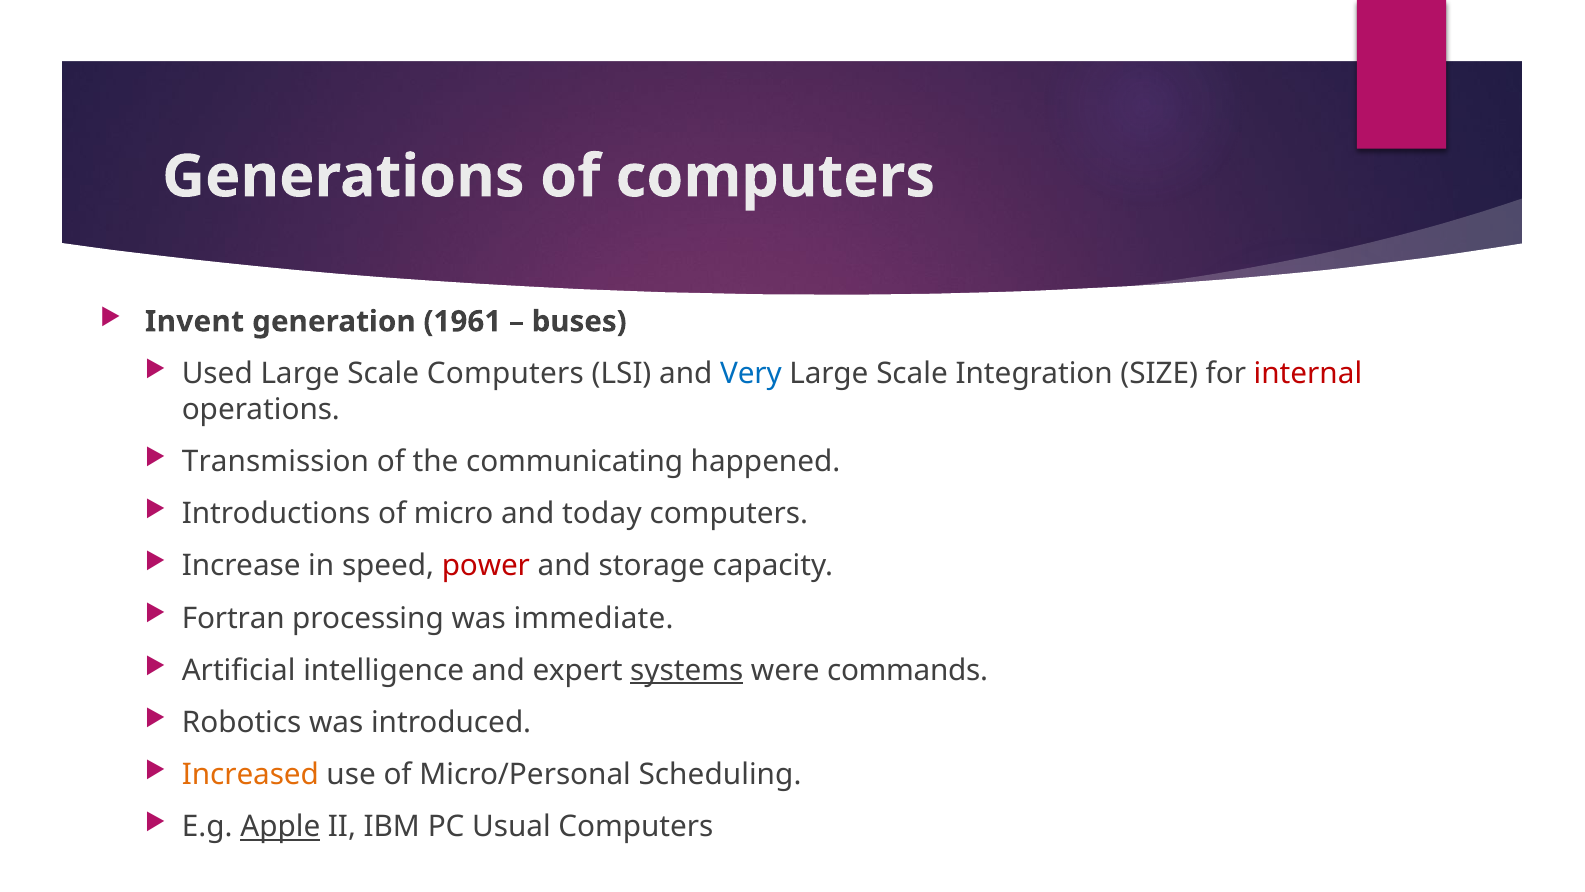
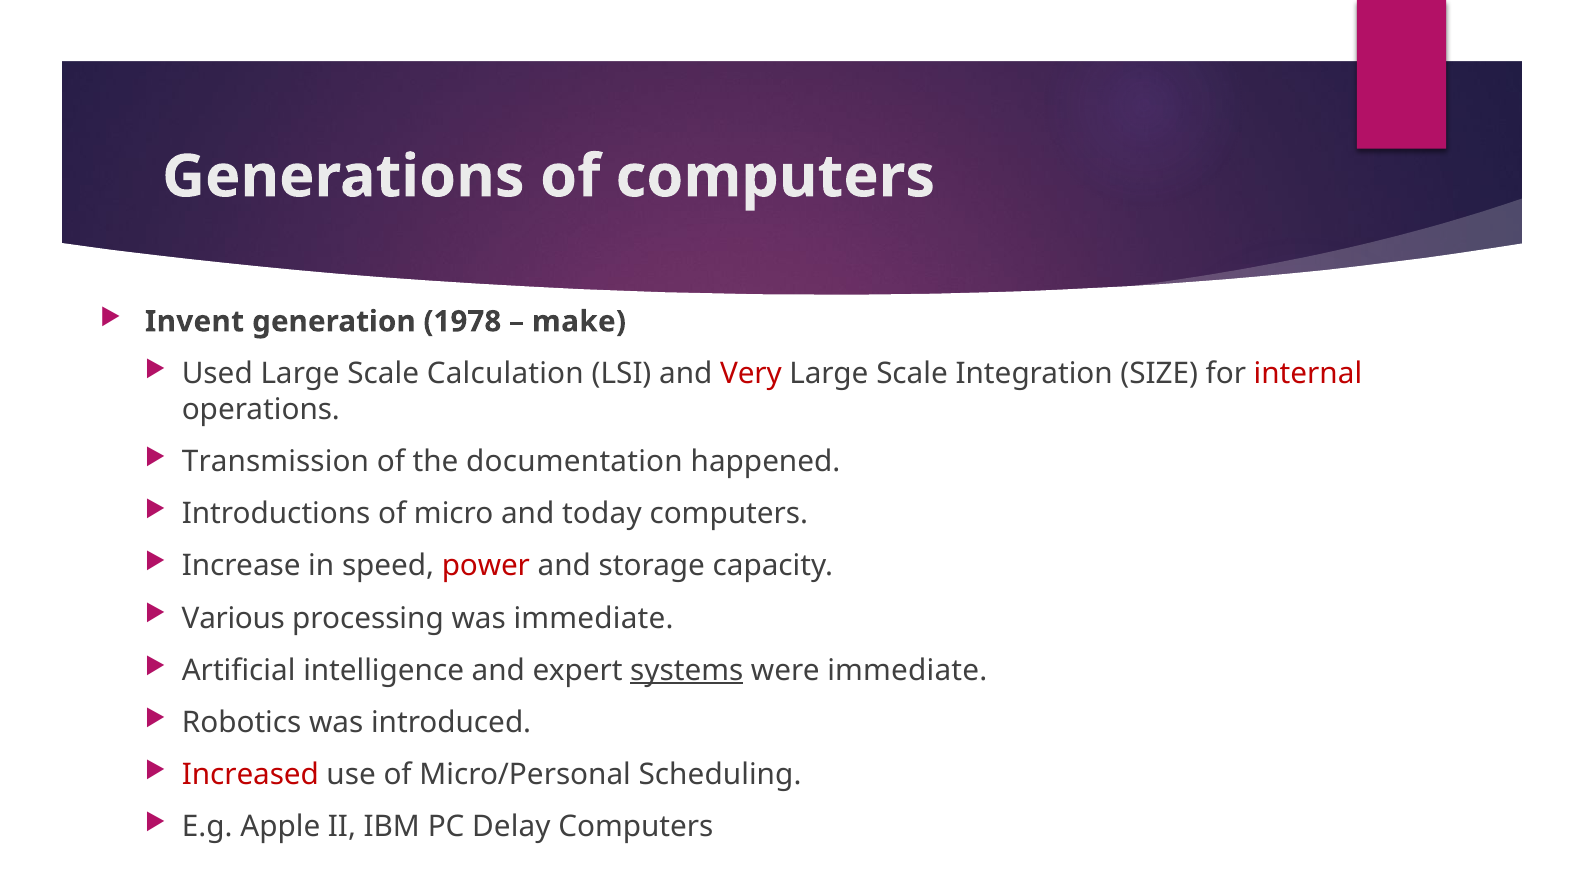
1961: 1961 -> 1978
buses: buses -> make
Scale Computers: Computers -> Calculation
Very colour: blue -> red
communicating: communicating -> documentation
Fortran: Fortran -> Various
were commands: commands -> immediate
Increased colour: orange -> red
Apple underline: present -> none
Usual: Usual -> Delay
